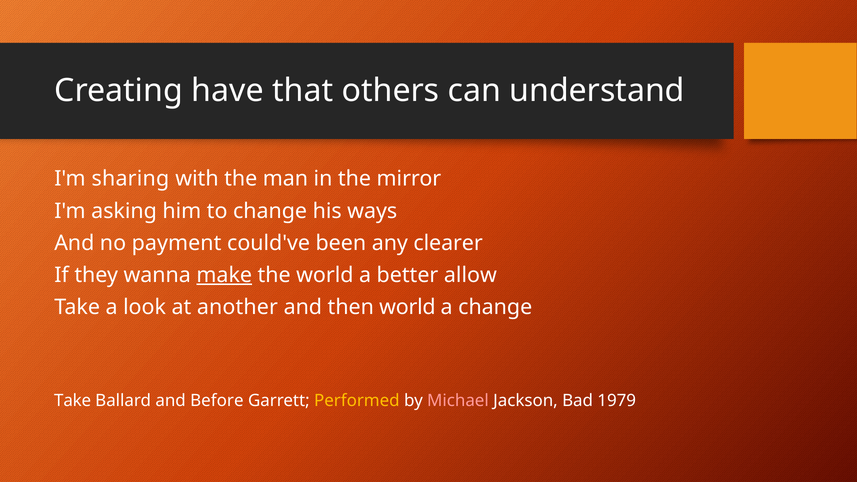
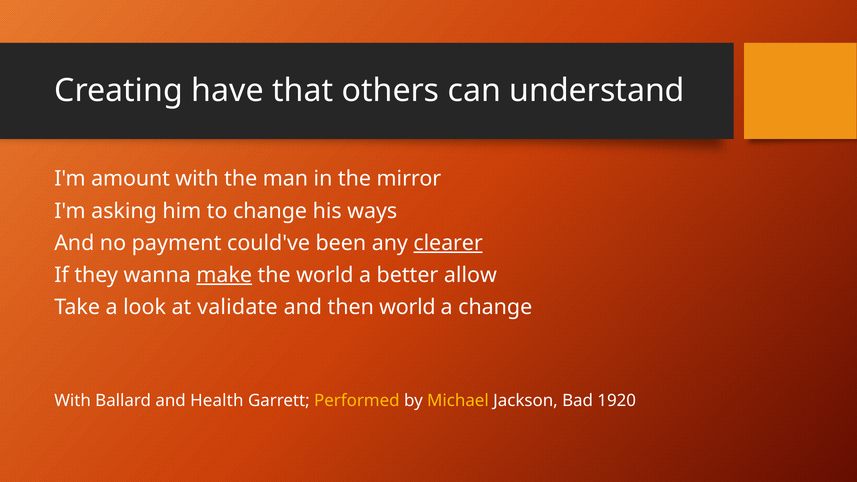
sharing: sharing -> amount
clearer underline: none -> present
another: another -> validate
Take at (73, 401): Take -> With
Before: Before -> Health
Michael colour: pink -> yellow
1979: 1979 -> 1920
